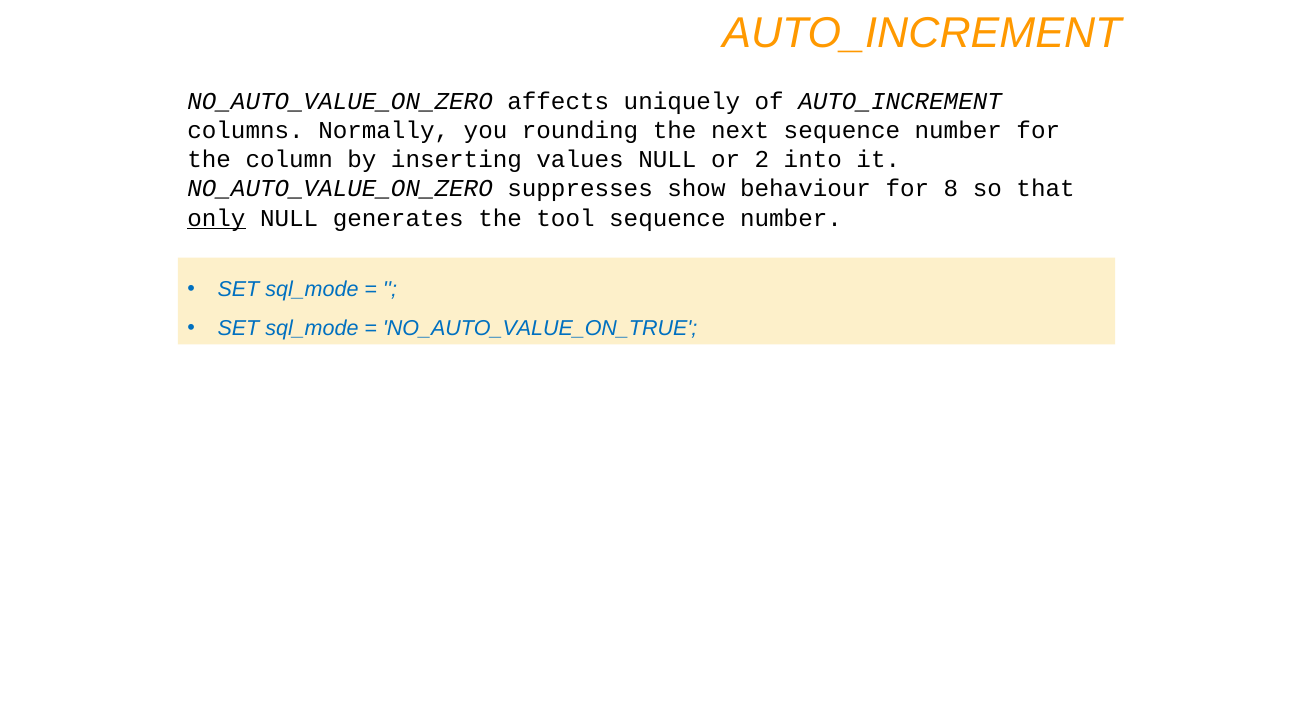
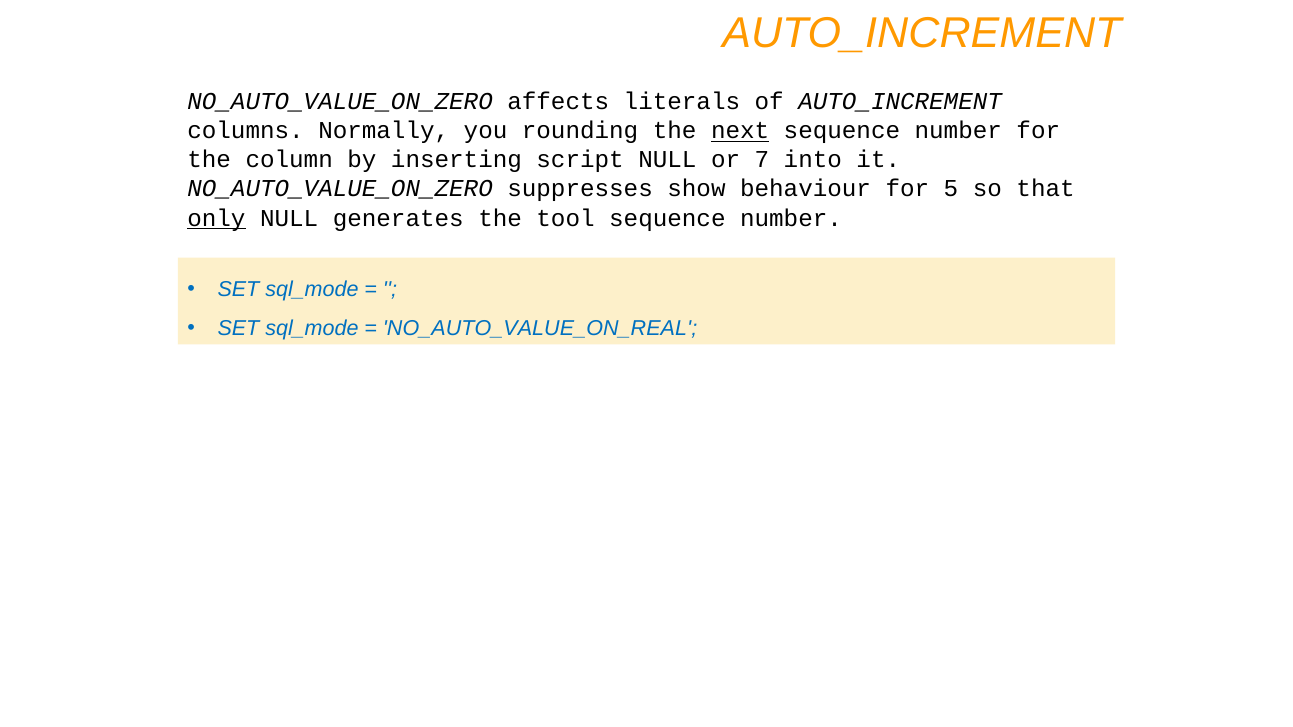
uniquely: uniquely -> literals
next underline: none -> present
values: values -> script
2: 2 -> 7
8: 8 -> 5
NO_AUTO_VALUE_ON_TRUE: NO_AUTO_VALUE_ON_TRUE -> NO_AUTO_VALUE_ON_REAL
